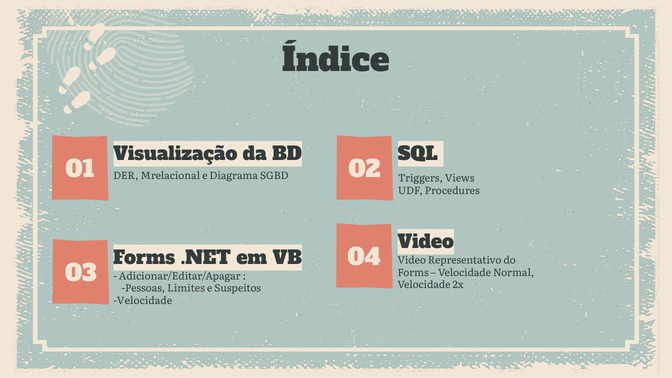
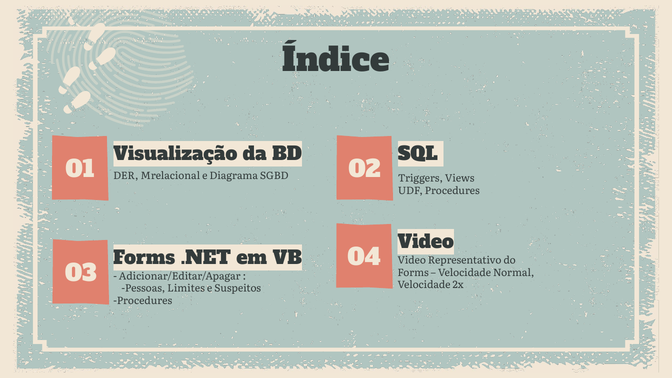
Velocidade at (143, 301): Velocidade -> Procedures
